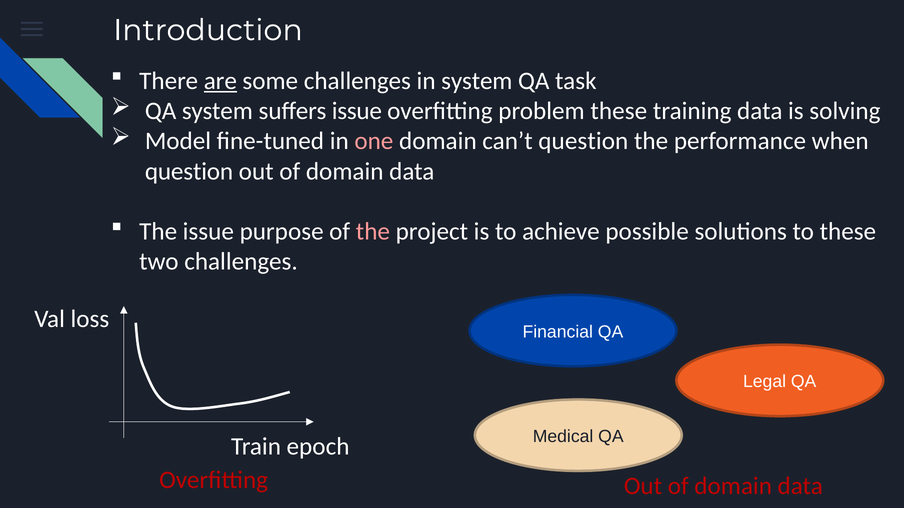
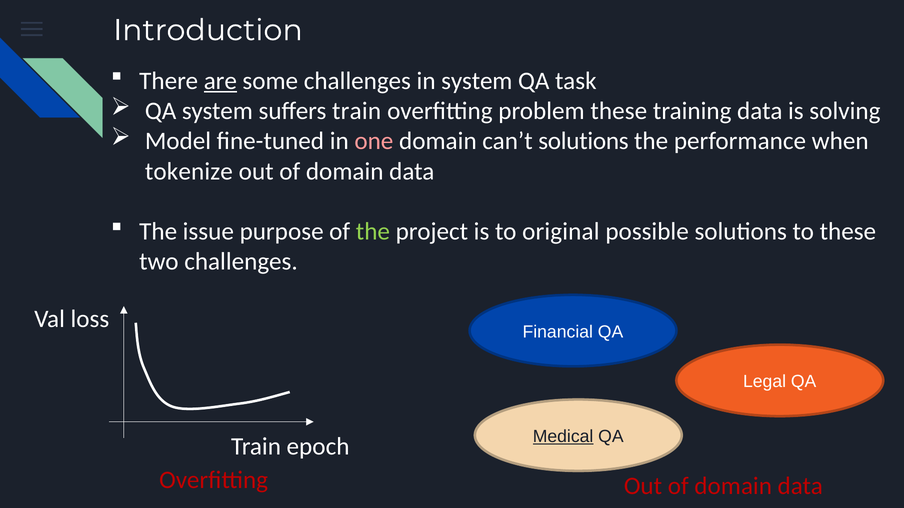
suffers issue: issue -> train
can’t question: question -> solutions
question at (189, 171): question -> tokenize
the at (373, 232) colour: pink -> light green
achieve: achieve -> original
Medical underline: none -> present
